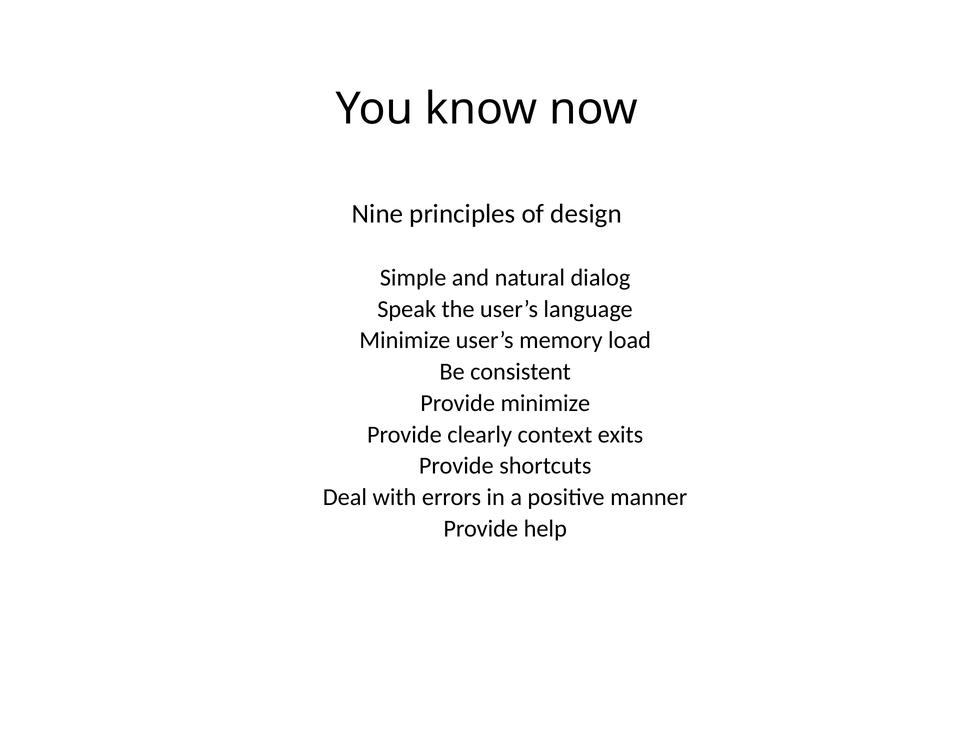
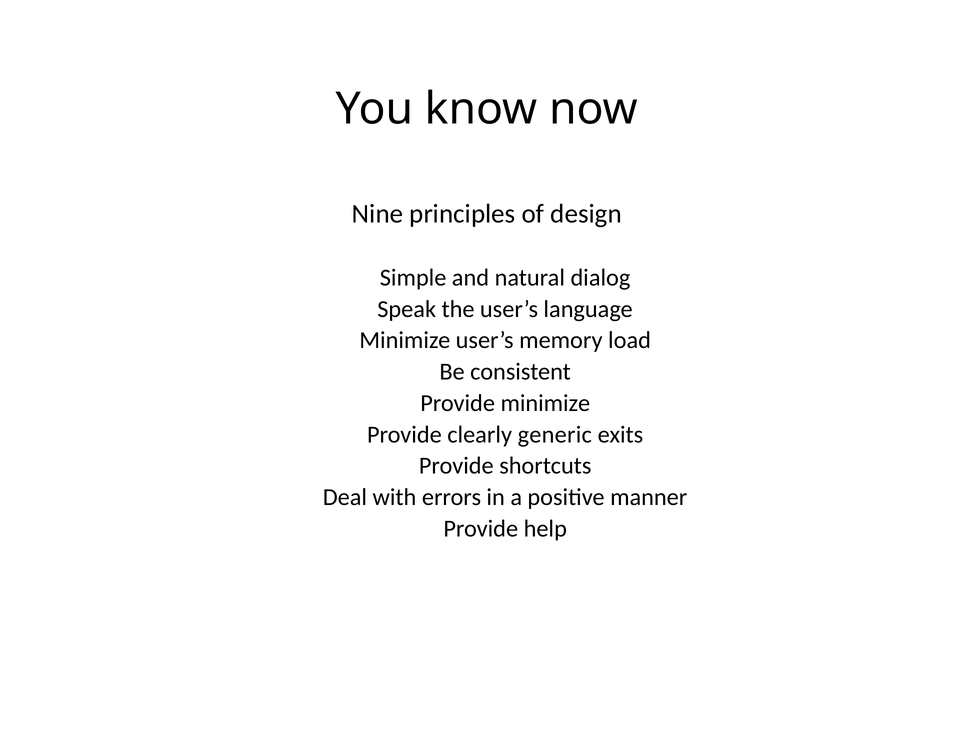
context: context -> generic
